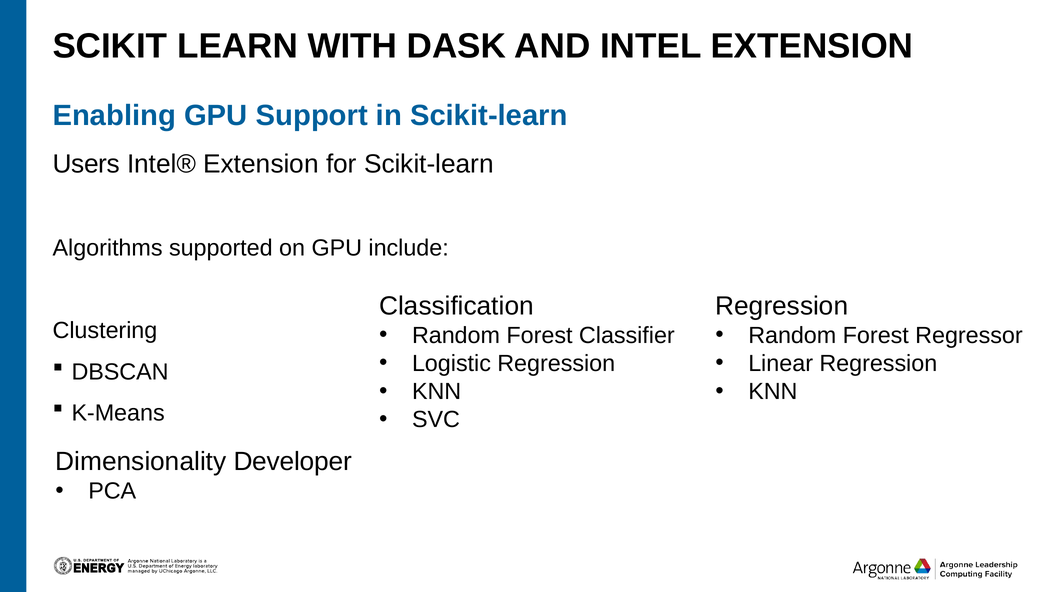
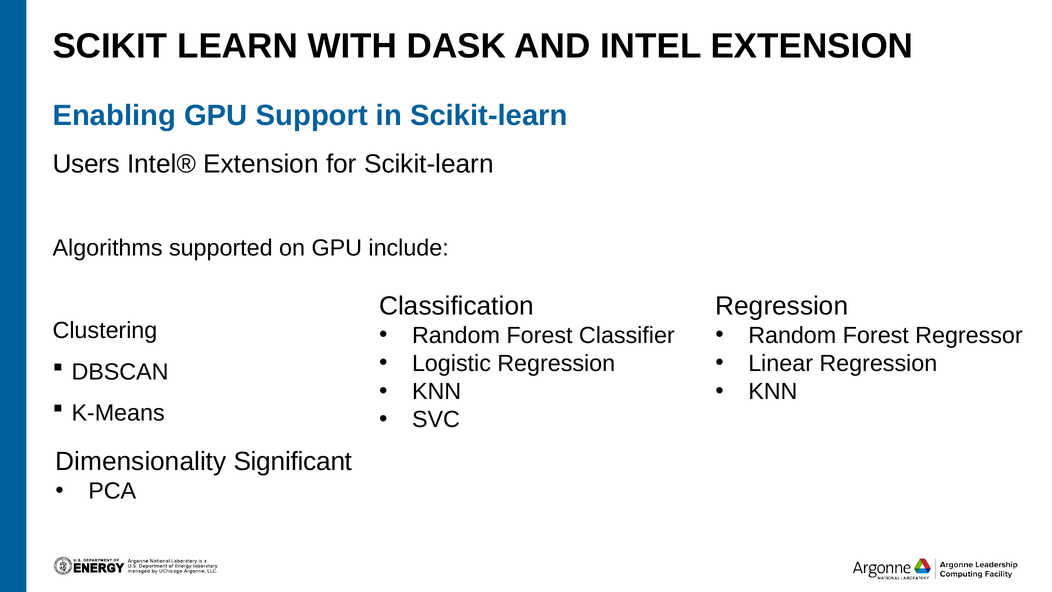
Developer: Developer -> Significant
